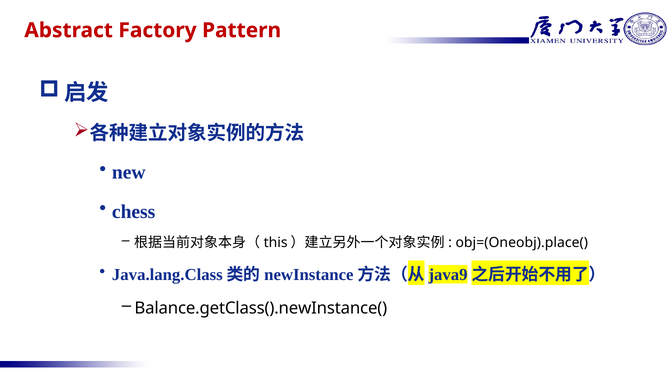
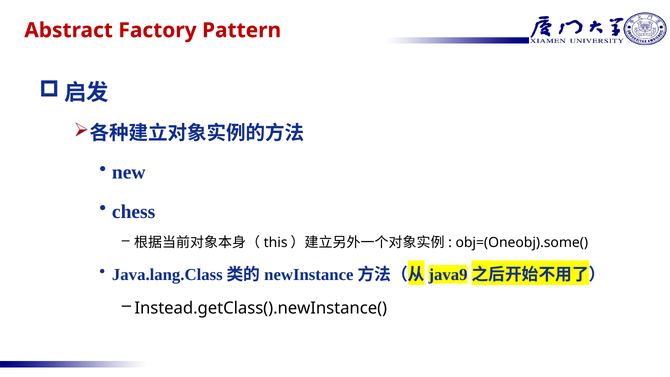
obj=(Oneobj).place(: obj=(Oneobj).place( -> obj=(Oneobj).some(
Balance.getClass().newInstance(: Balance.getClass().newInstance( -> Instead.getClass().newInstance(
